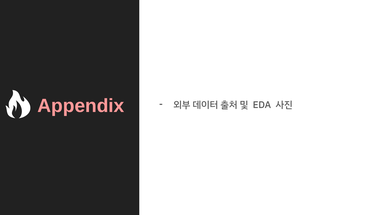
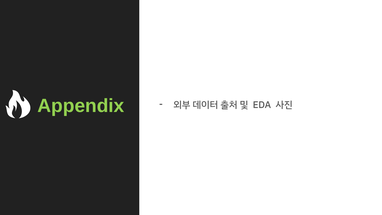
Appendix colour: pink -> light green
